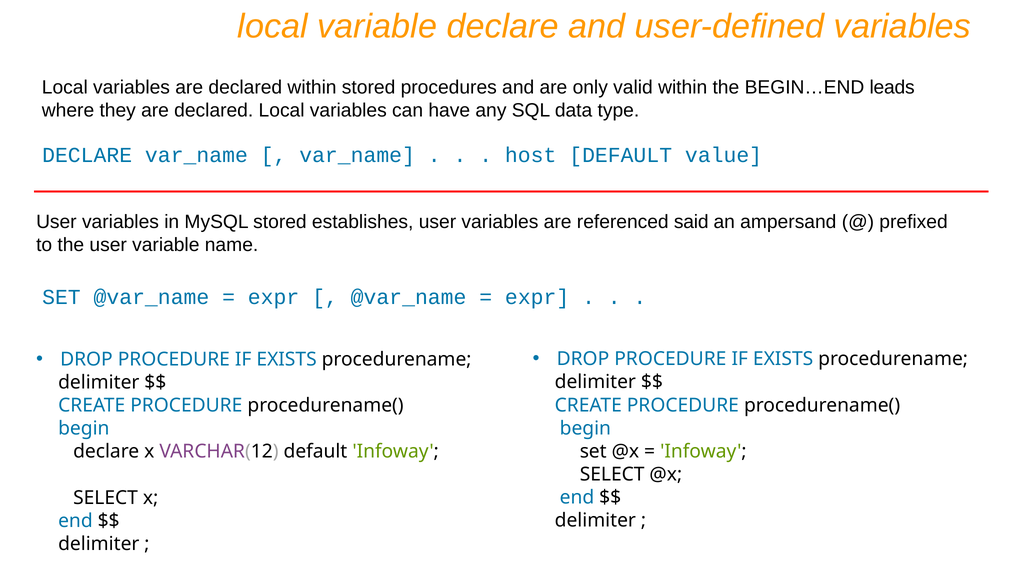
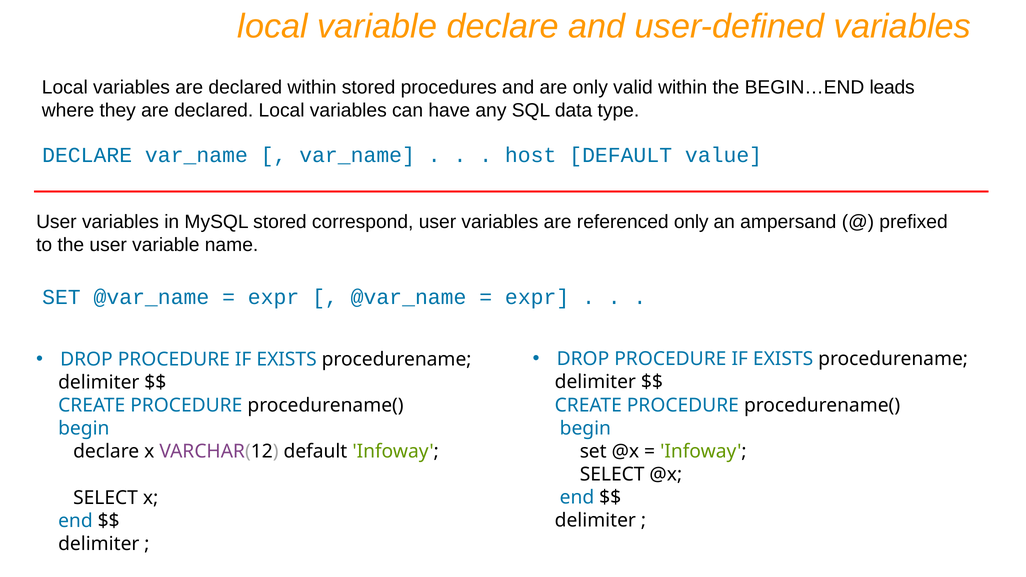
establishes: establishes -> correspond
referenced said: said -> only
